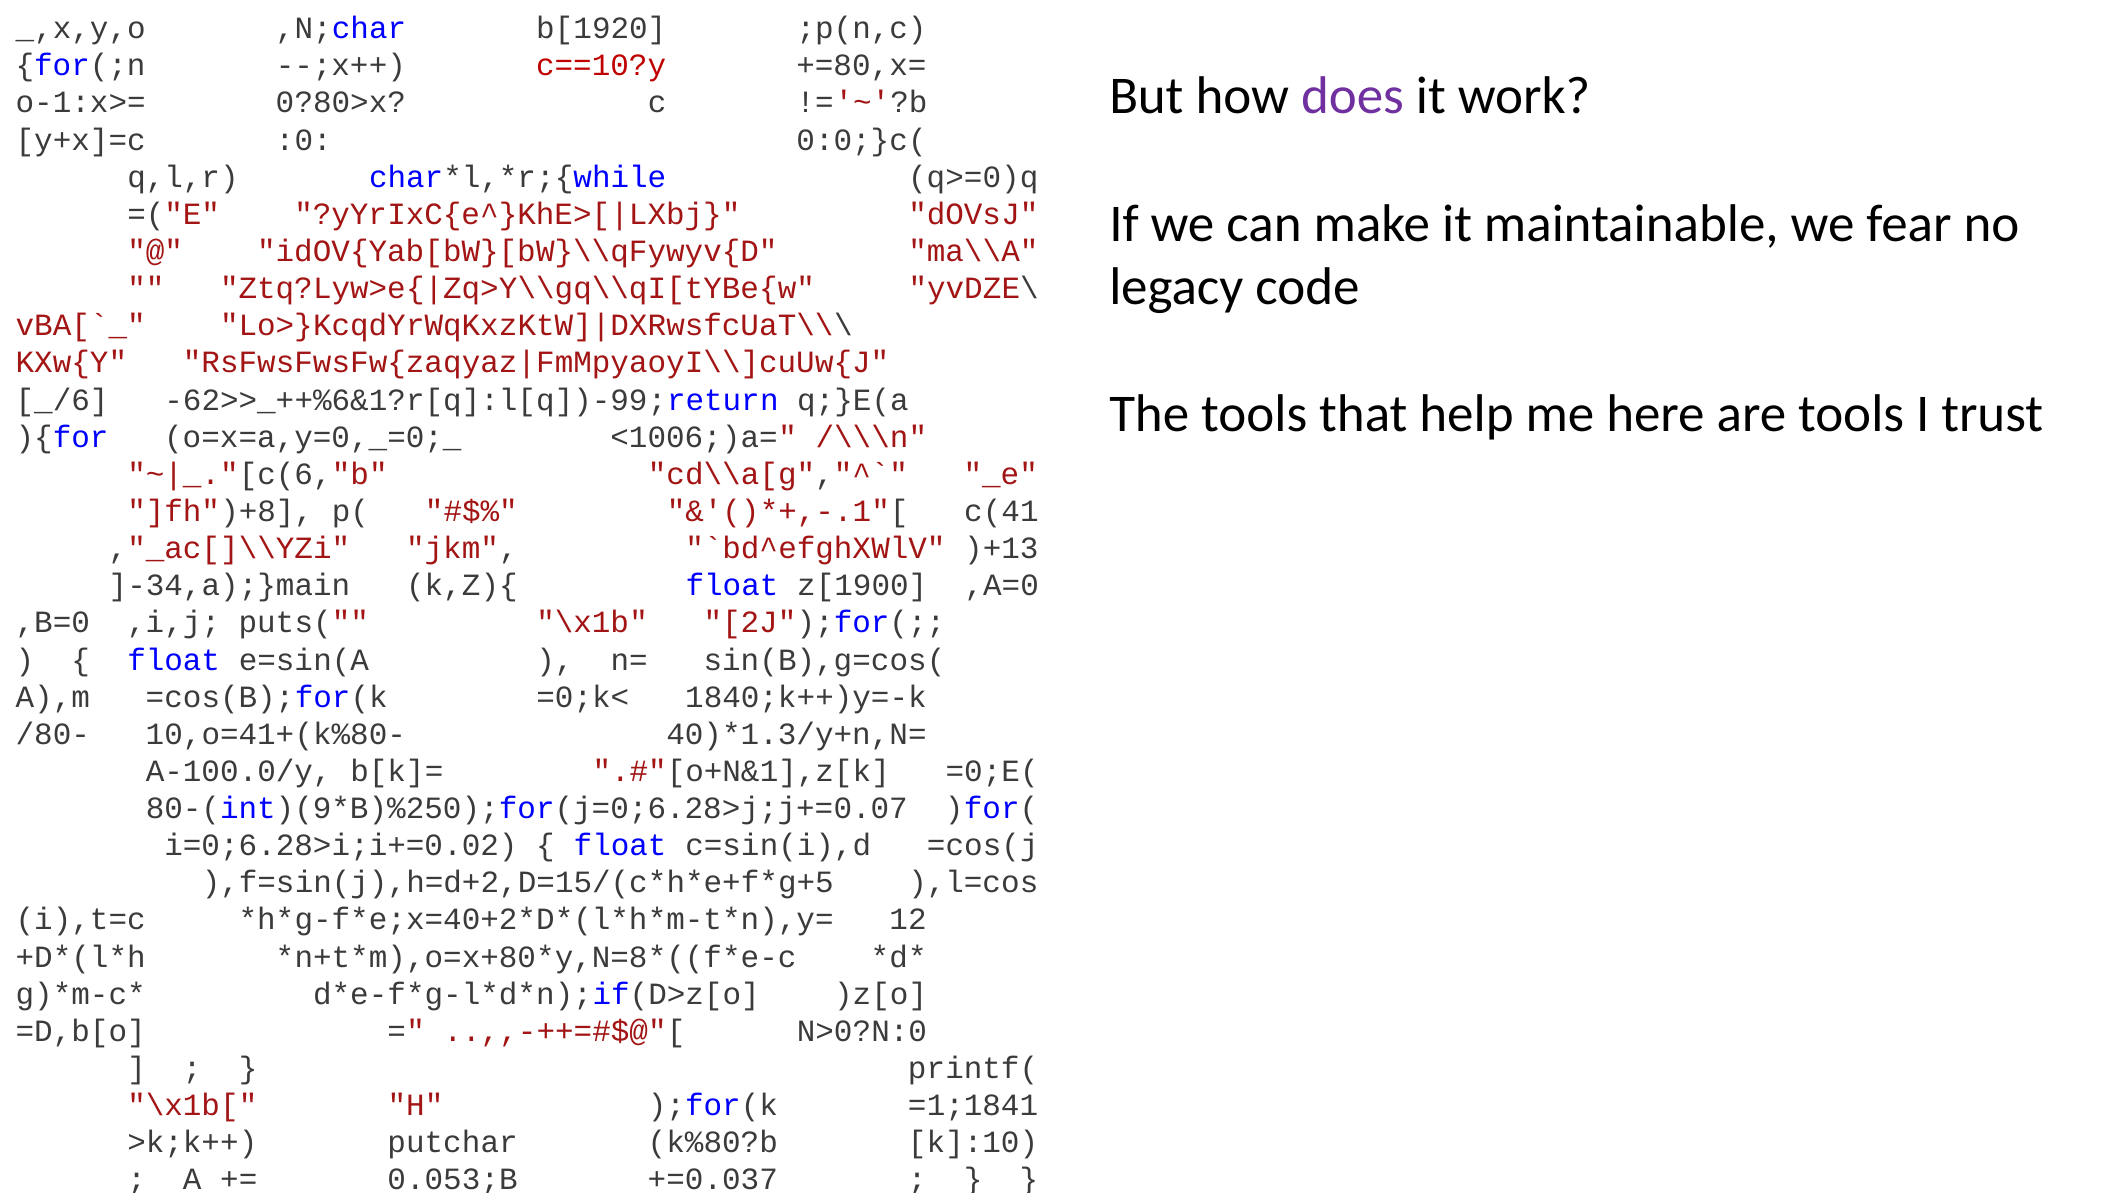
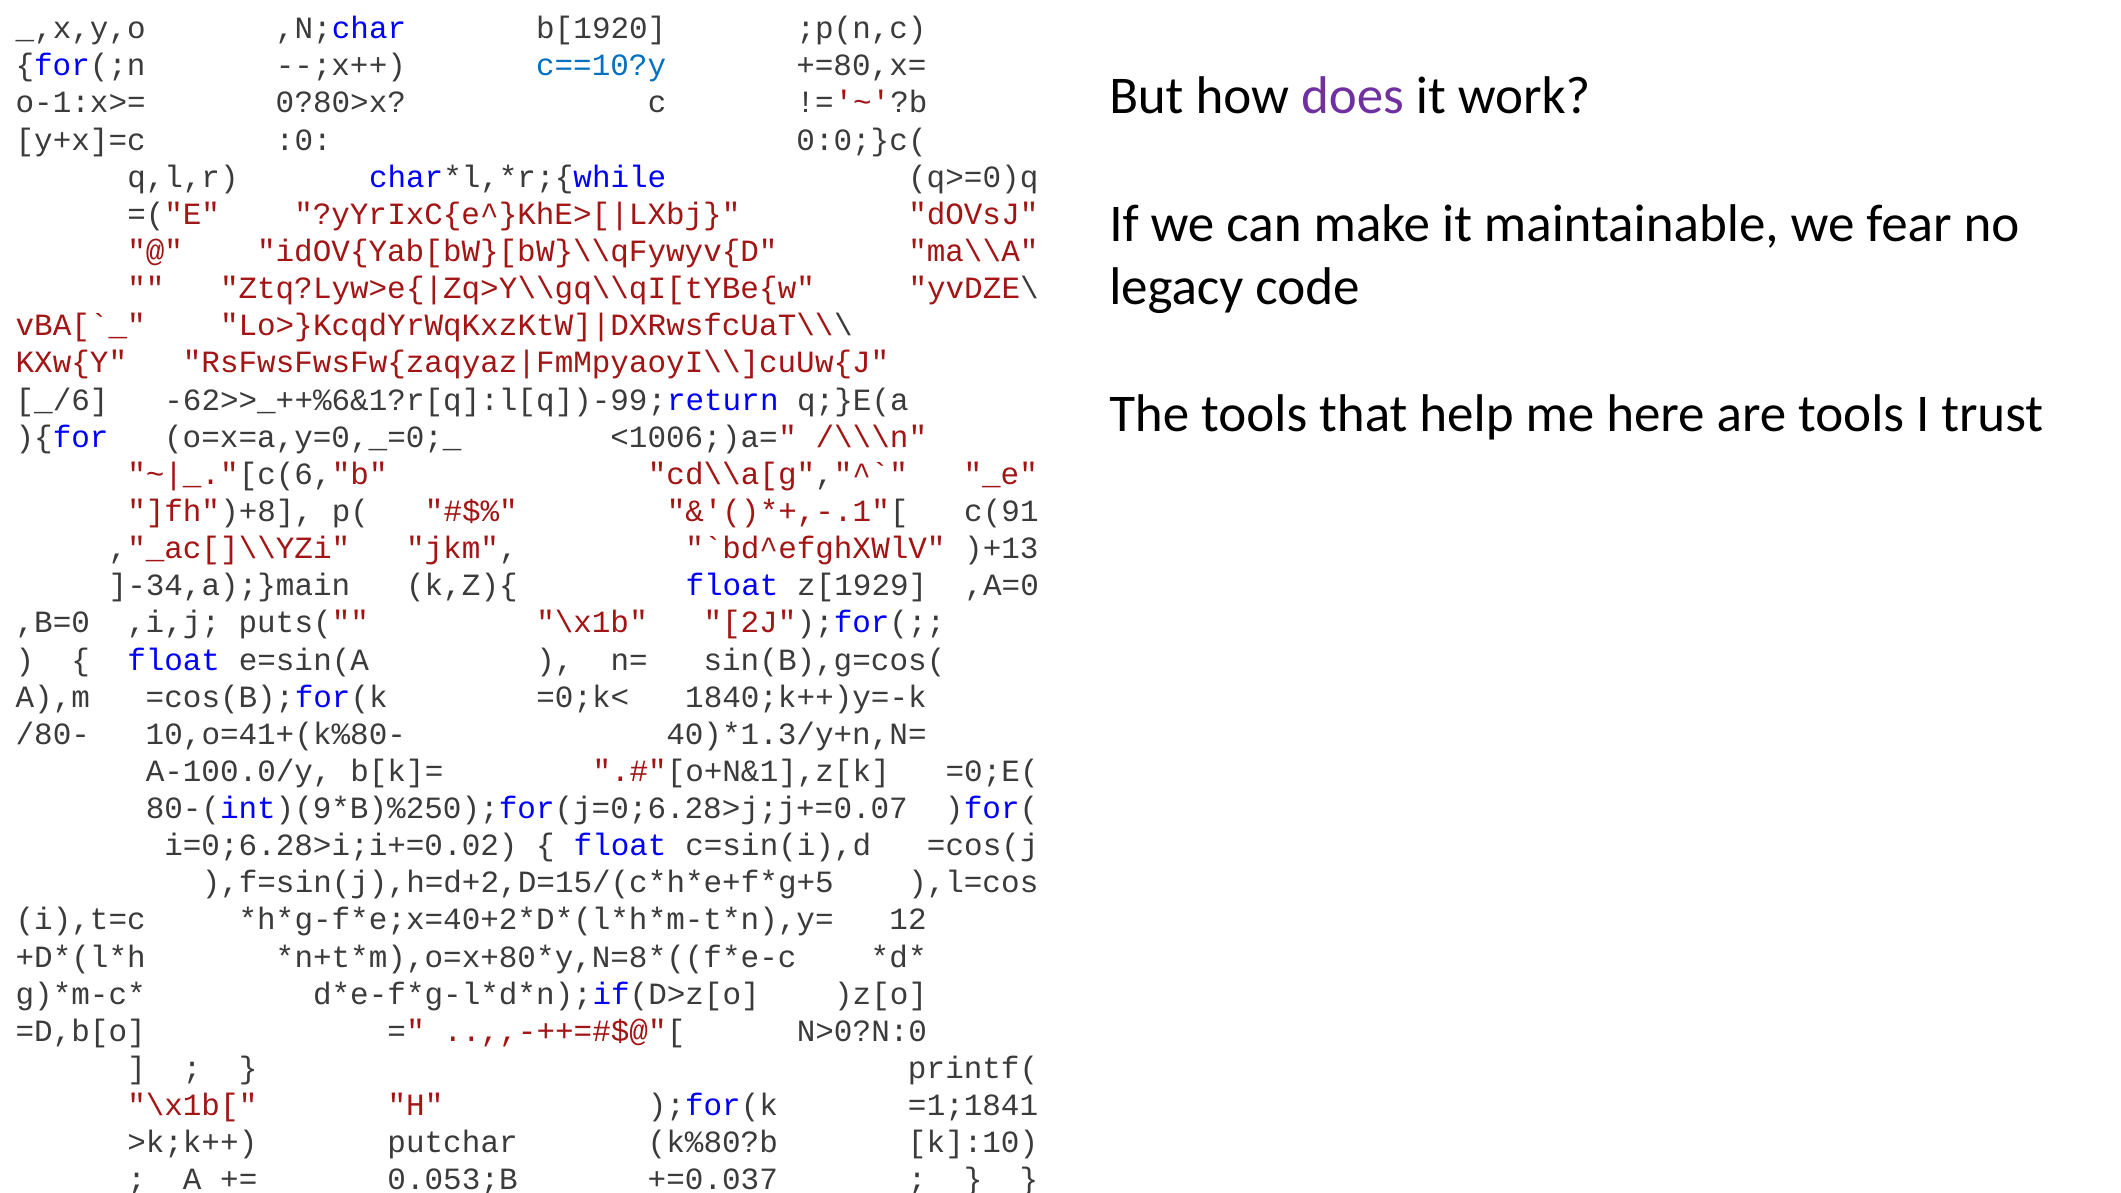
c==10?y colour: red -> blue
c(41: c(41 -> c(91
z[1900: z[1900 -> z[1929
